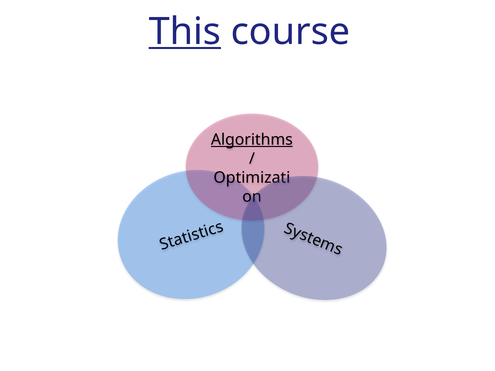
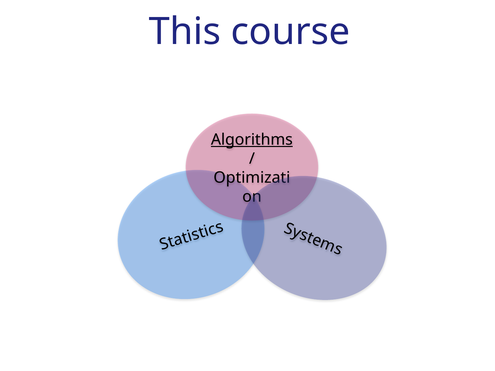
This underline: present -> none
